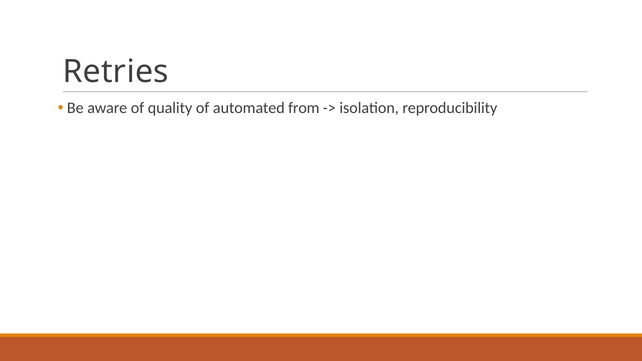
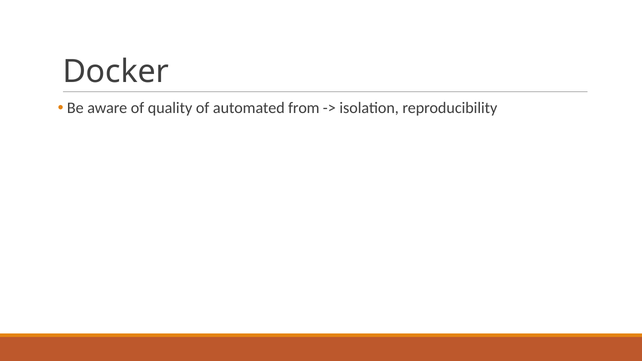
Retries: Retries -> Docker
